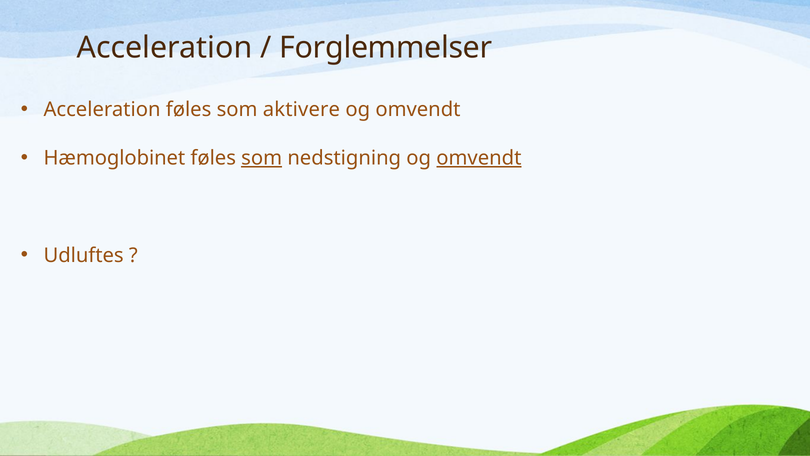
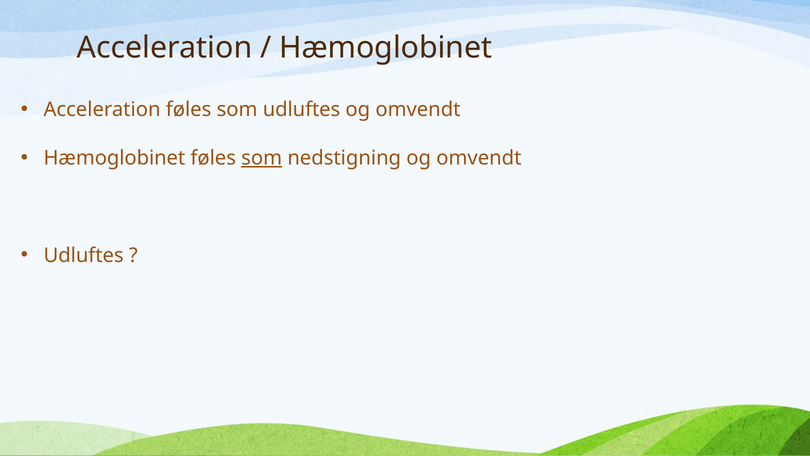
Forglemmelser at (386, 48): Forglemmelser -> Hæmoglobinet
som aktivere: aktivere -> udluftes
omvendt at (479, 158) underline: present -> none
